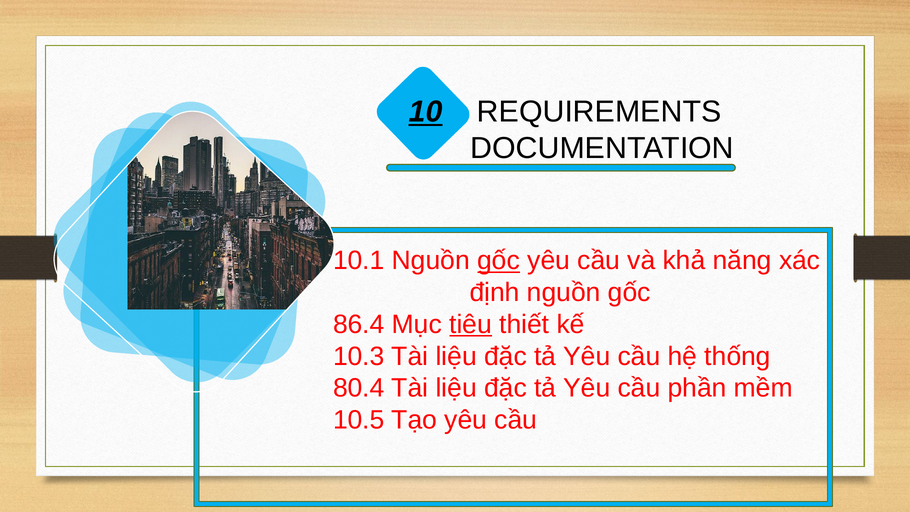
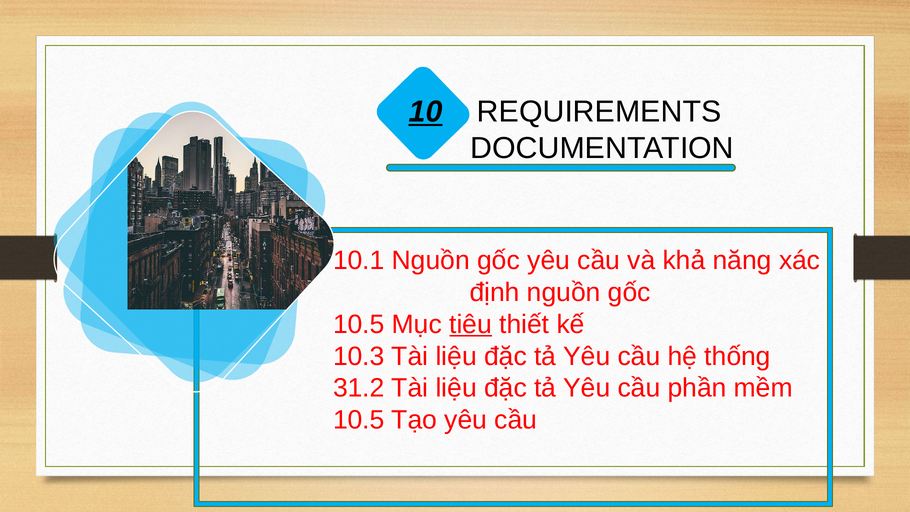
gốc at (499, 261) underline: present -> none
86.4 at (359, 324): 86.4 -> 10.5
80.4: 80.4 -> 31.2
